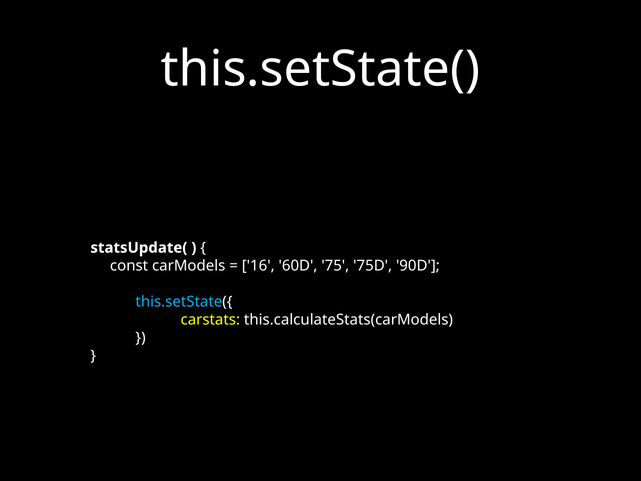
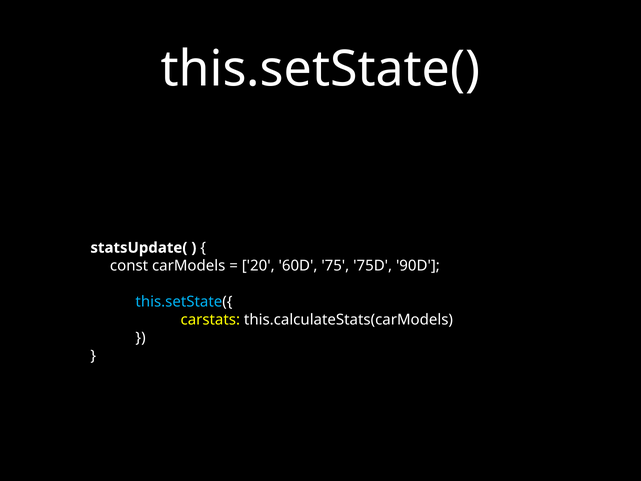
16: 16 -> 20
